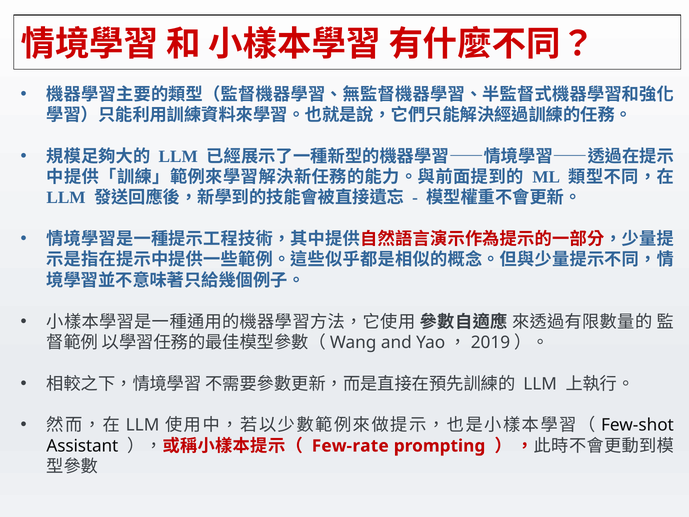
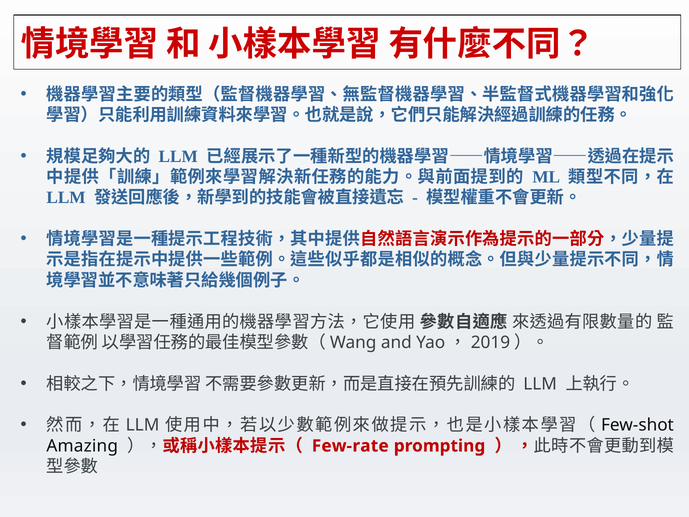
Assistant: Assistant -> Amazing
